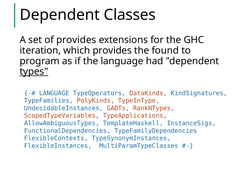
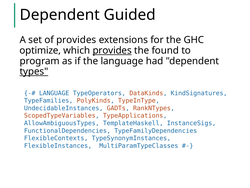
Classes: Classes -> Guided
iteration: iteration -> optimize
provides at (112, 50) underline: none -> present
